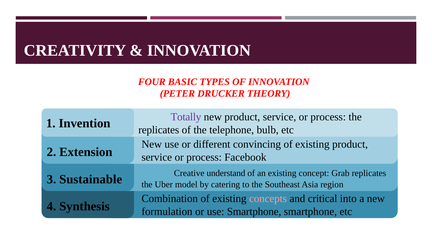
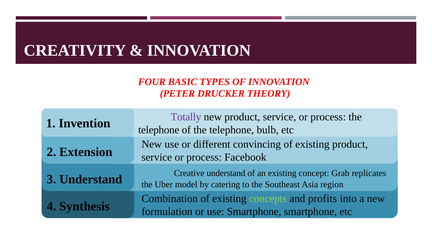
replicates at (159, 130): replicates -> telephone
3 Sustainable: Sustainable -> Understand
concepts colour: pink -> light green
critical: critical -> profits
